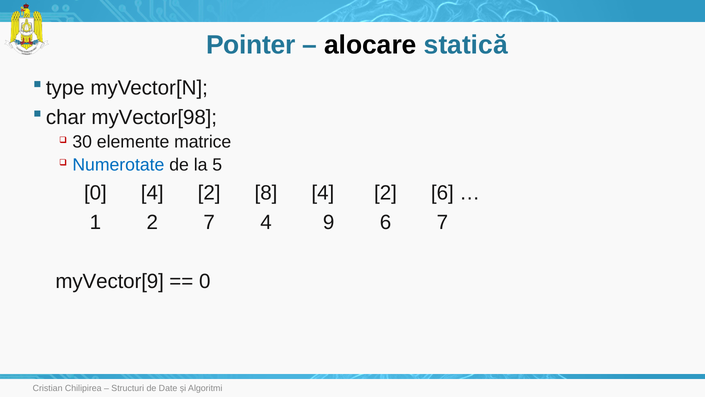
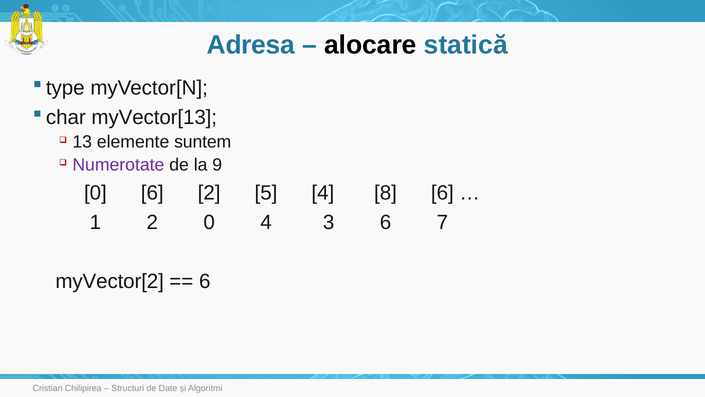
Pointer: Pointer -> Adresa
myVector[98: myVector[98 -> myVector[13
30: 30 -> 13
matrice: matrice -> suntem
Numerotate colour: blue -> purple
5: 5 -> 9
0 4: 4 -> 6
8: 8 -> 5
2 at (385, 192): 2 -> 8
2 7: 7 -> 0
9: 9 -> 3
myVector[9: myVector[9 -> myVector[2
0 at (205, 281): 0 -> 6
